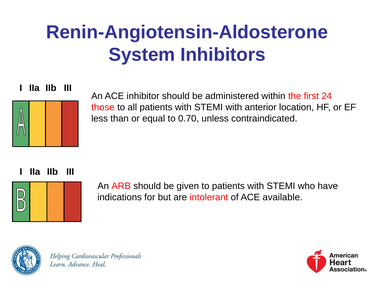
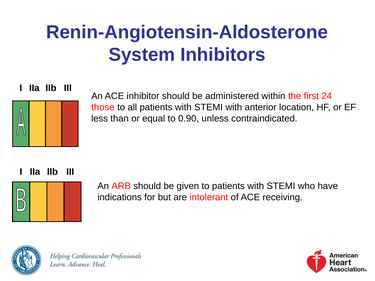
0.70: 0.70 -> 0.90
available: available -> receiving
